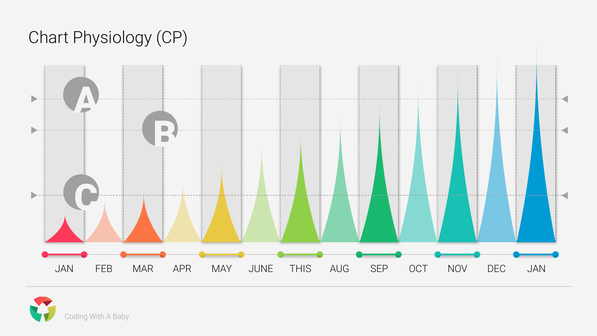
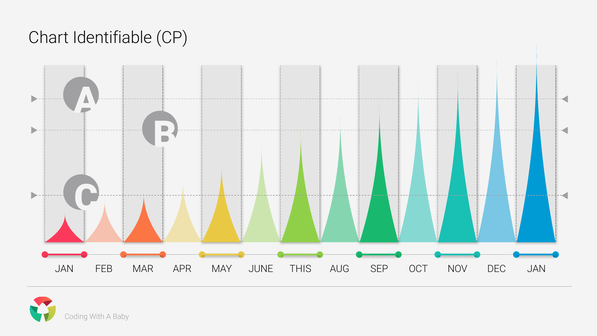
Physiology: Physiology -> Identifiable
